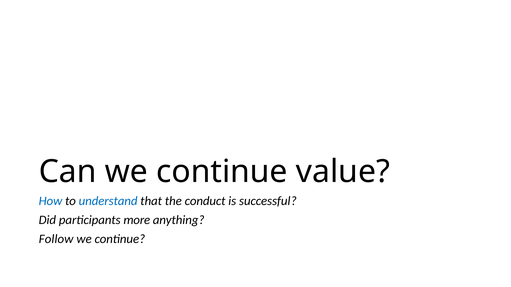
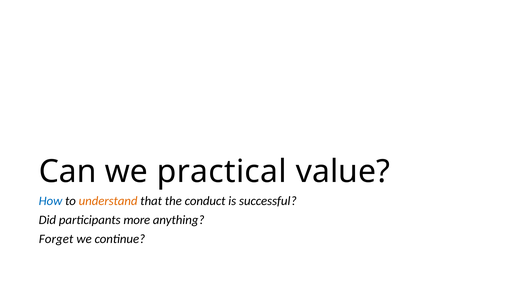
Can we continue: continue -> practical
understand colour: blue -> orange
Follow: Follow -> Forget
